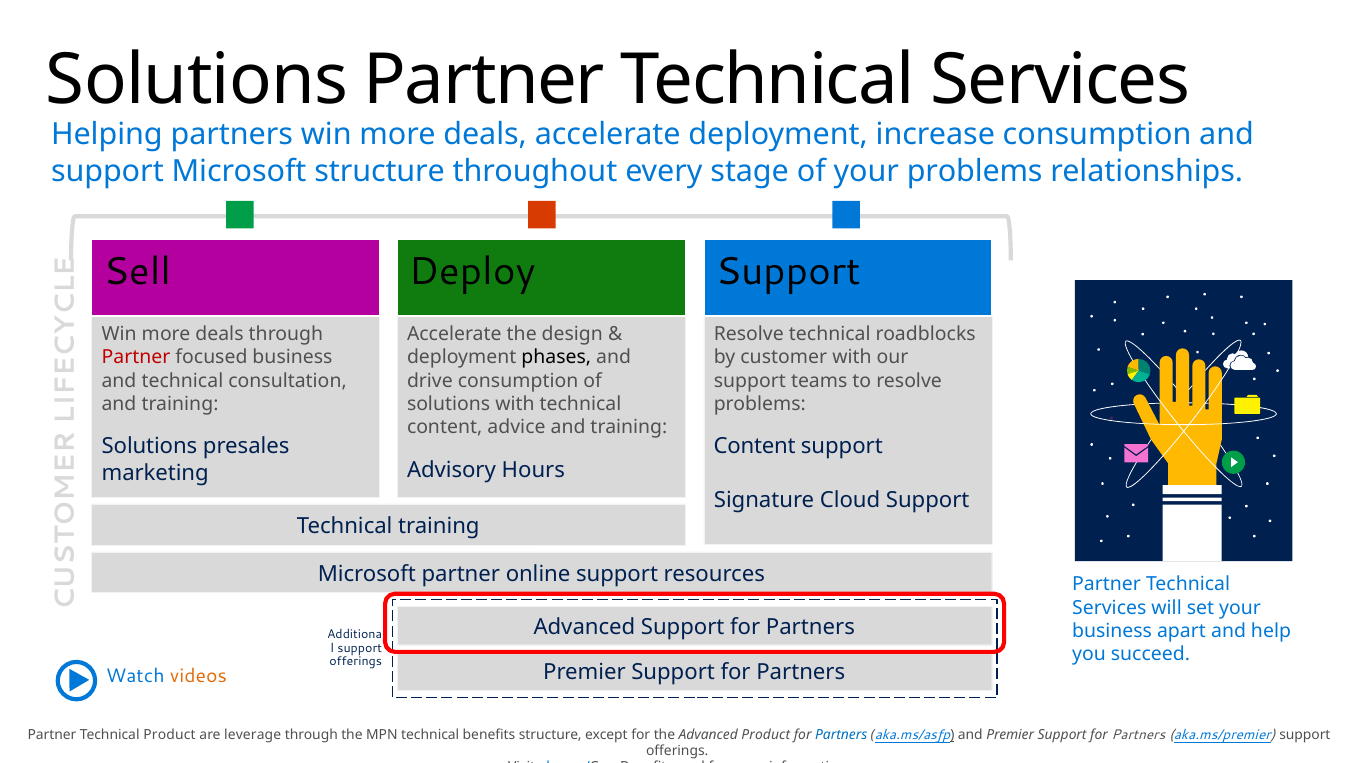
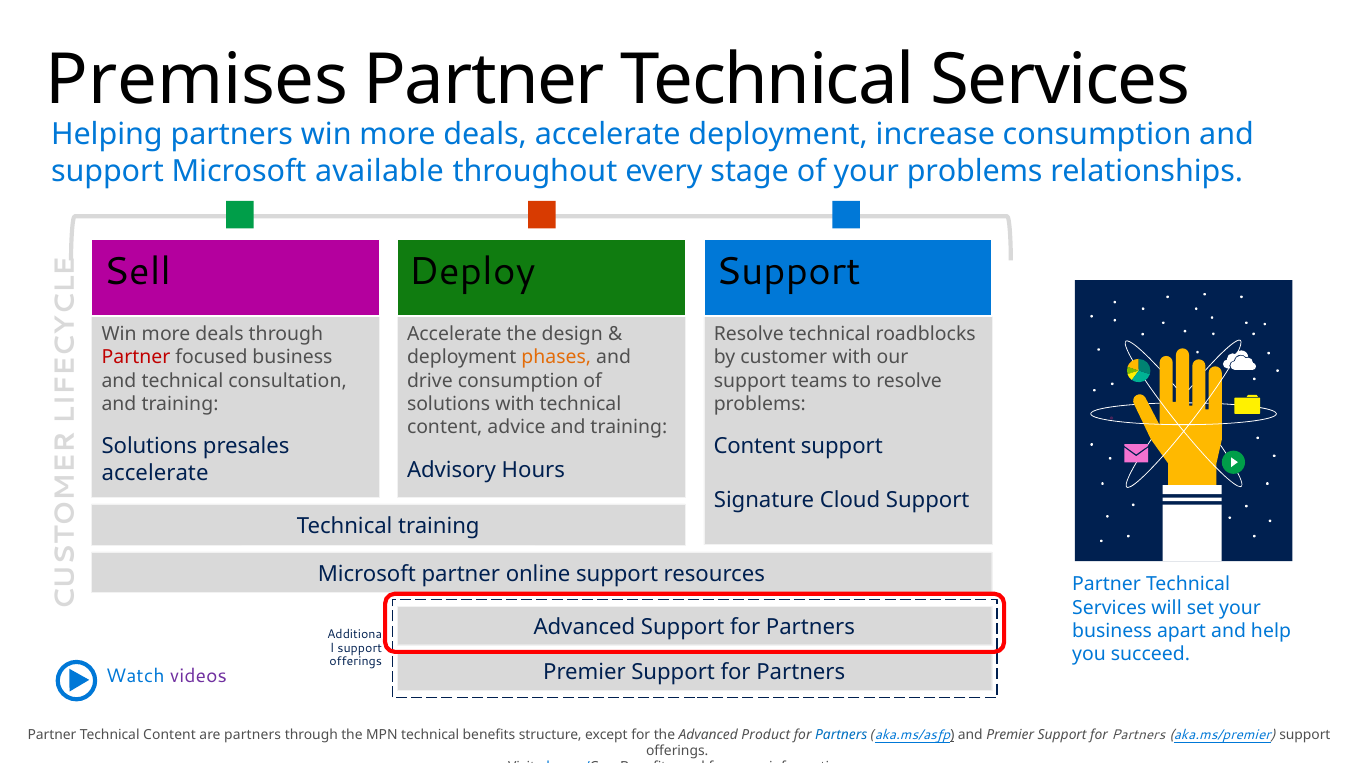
Solutions at (197, 80): Solutions -> Premises
Microsoft structure: structure -> available
phases colour: black -> orange
marketing at (155, 474): marketing -> accelerate
videos colour: orange -> purple
Partner Technical Product: Product -> Content
are leverage: leverage -> partners
